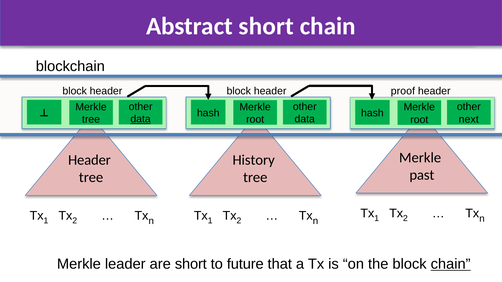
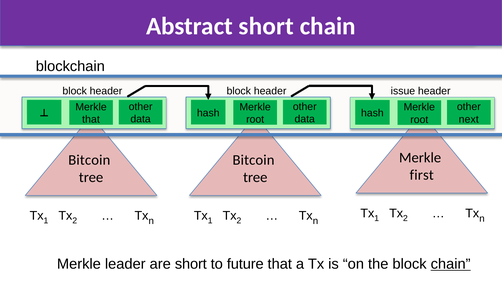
proof: proof -> issue
data at (141, 119) underline: present -> none
tree at (91, 120): tree -> that
Header at (89, 160): Header -> Bitcoin
History at (254, 160): History -> Bitcoin
past: past -> first
